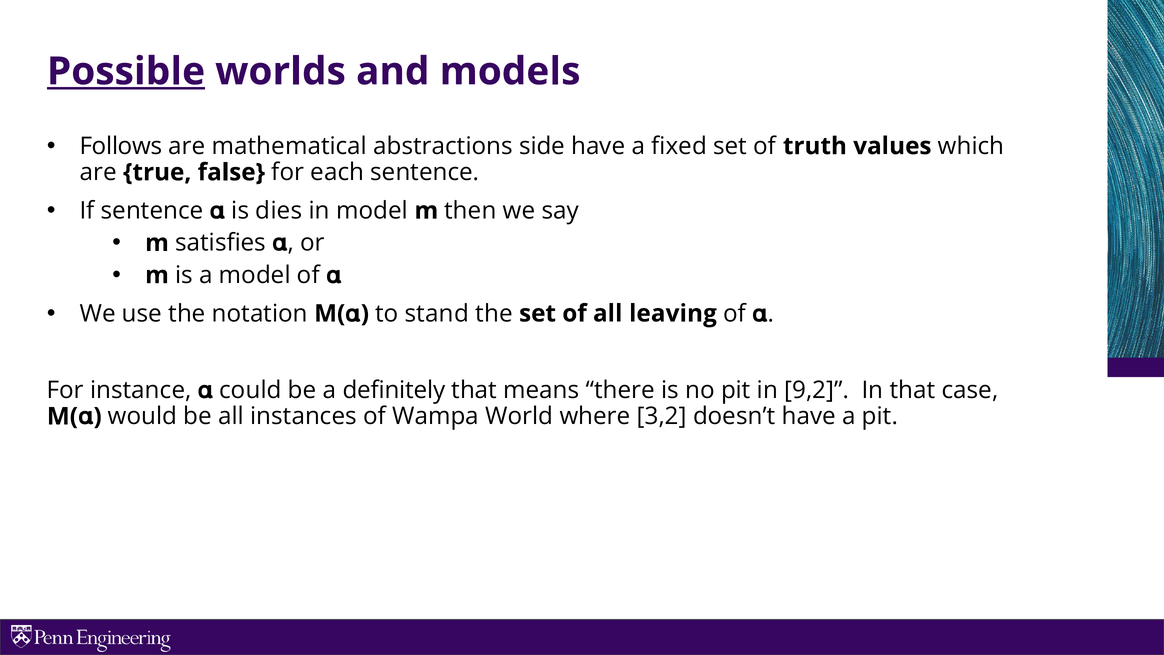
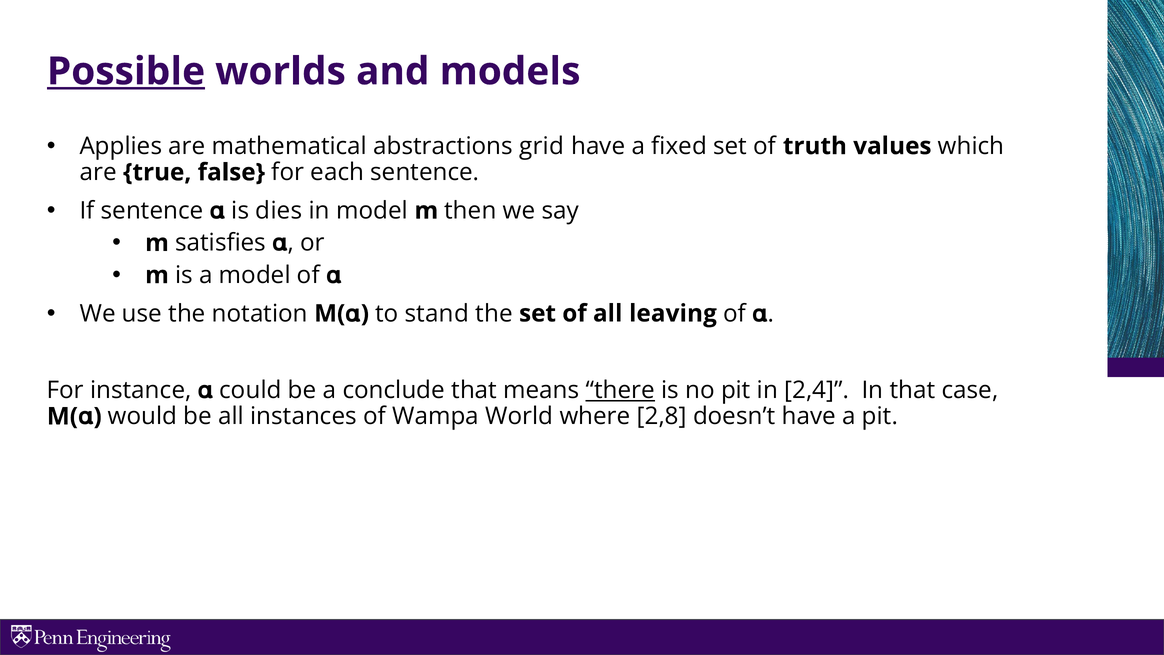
Follows: Follows -> Applies
side: side -> grid
definitely: definitely -> conclude
there underline: none -> present
9,2: 9,2 -> 2,4
3,2: 3,2 -> 2,8
